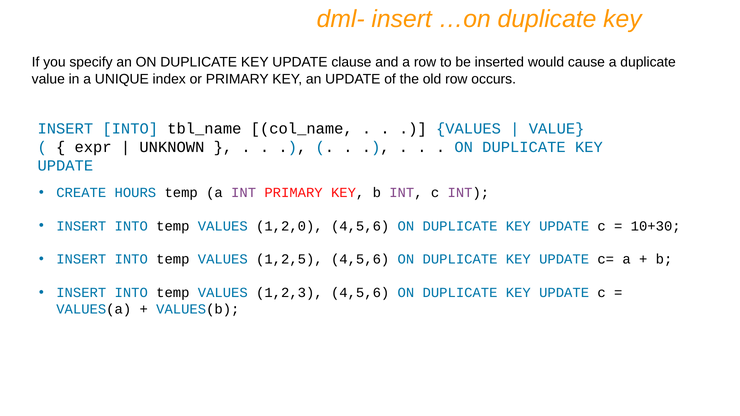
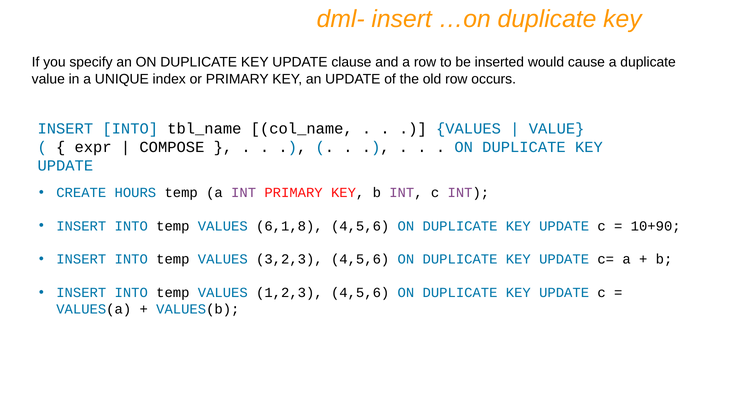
UNKNOWN: UNKNOWN -> COMPOSE
1,2,0: 1,2,0 -> 6,1,8
10+30: 10+30 -> 10+90
1,2,5: 1,2,5 -> 3,2,3
